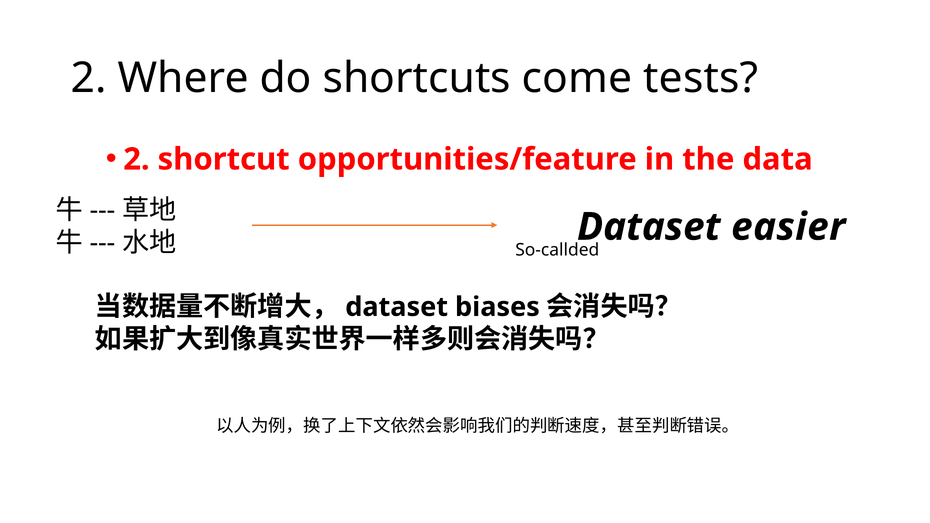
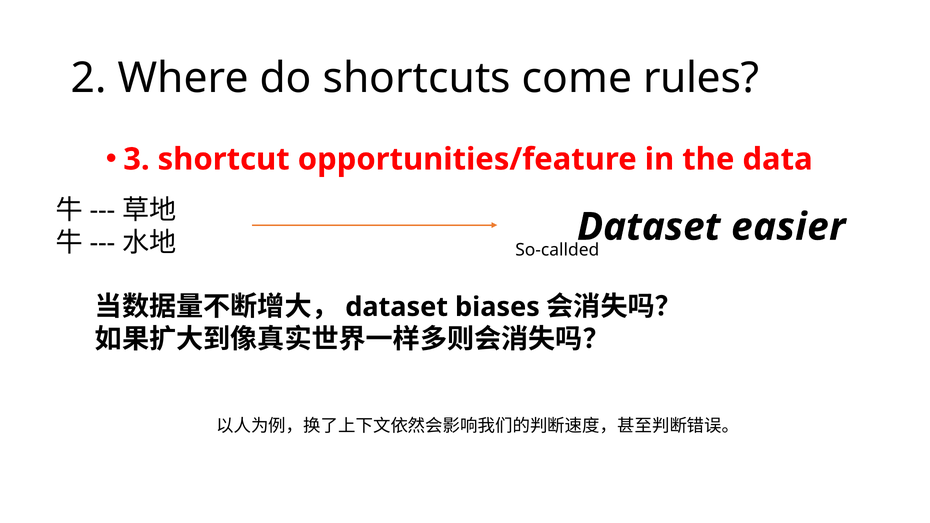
tests: tests -> rules
2 at (136, 159): 2 -> 3
